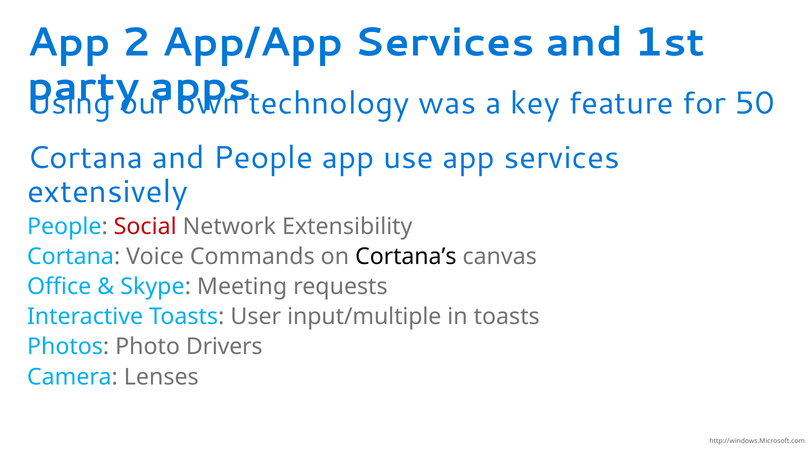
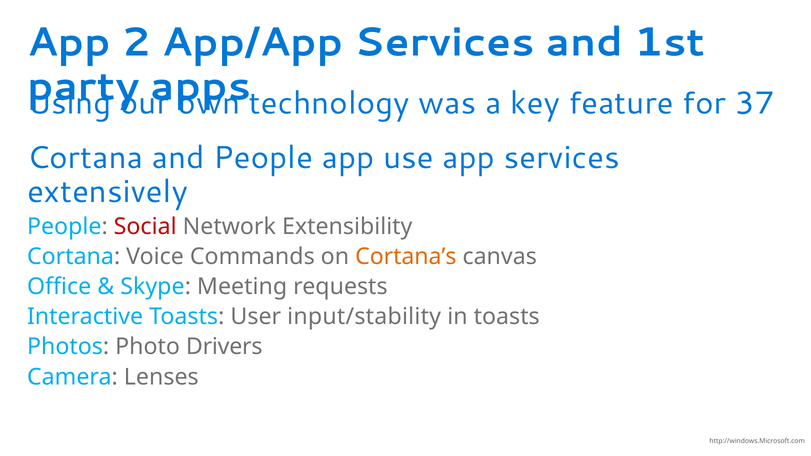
50: 50 -> 37
Cortana’s colour: black -> orange
input/multiple: input/multiple -> input/stability
